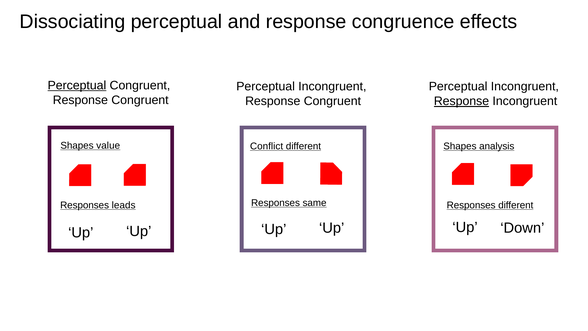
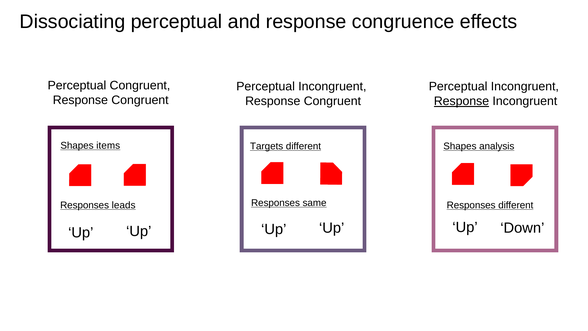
Perceptual at (77, 85) underline: present -> none
value: value -> items
Conflict: Conflict -> Targets
